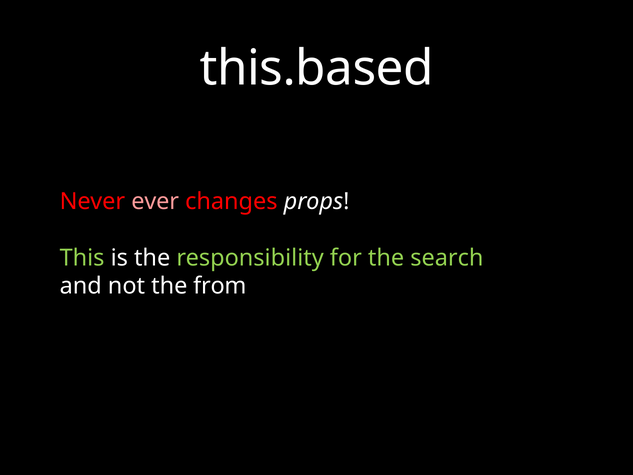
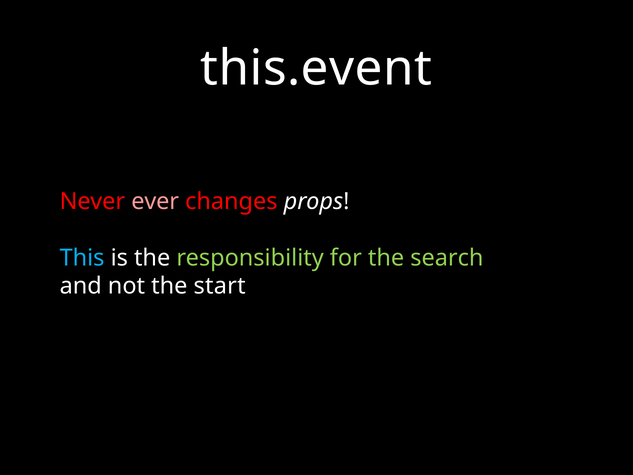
this.based: this.based -> this.event
This colour: light green -> light blue
from: from -> start
